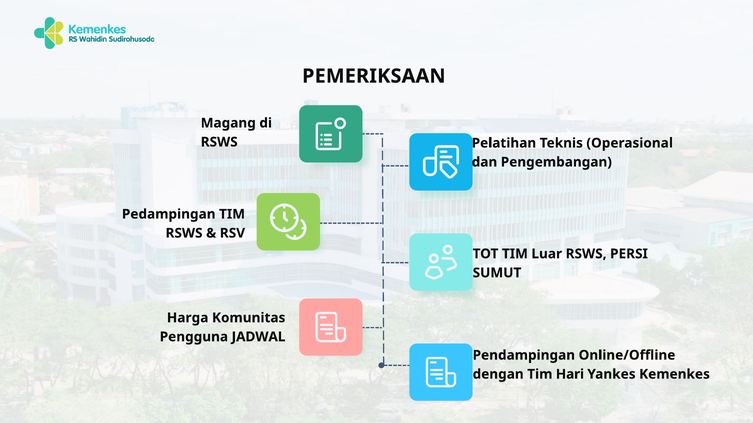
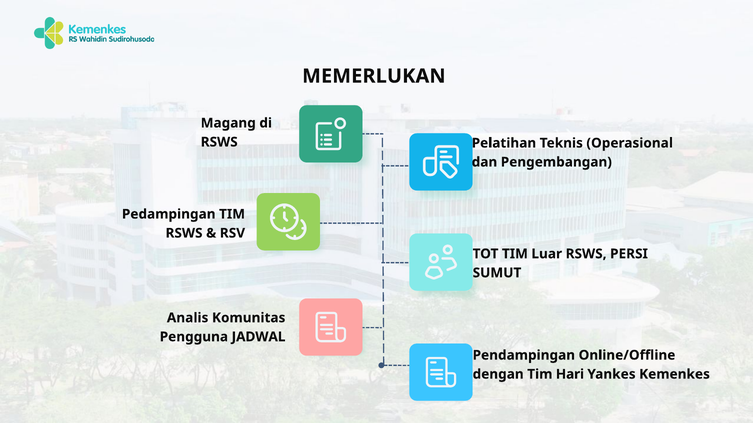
PEMERIKSAAN: PEMERIKSAAN -> MEMERLUKAN
Harga: Harga -> Analis
